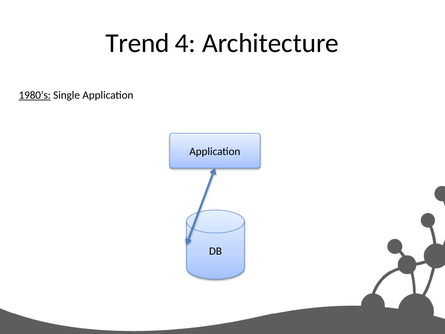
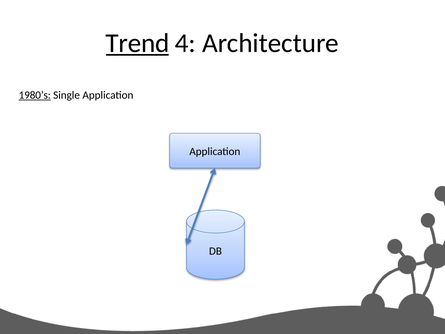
Trend underline: none -> present
